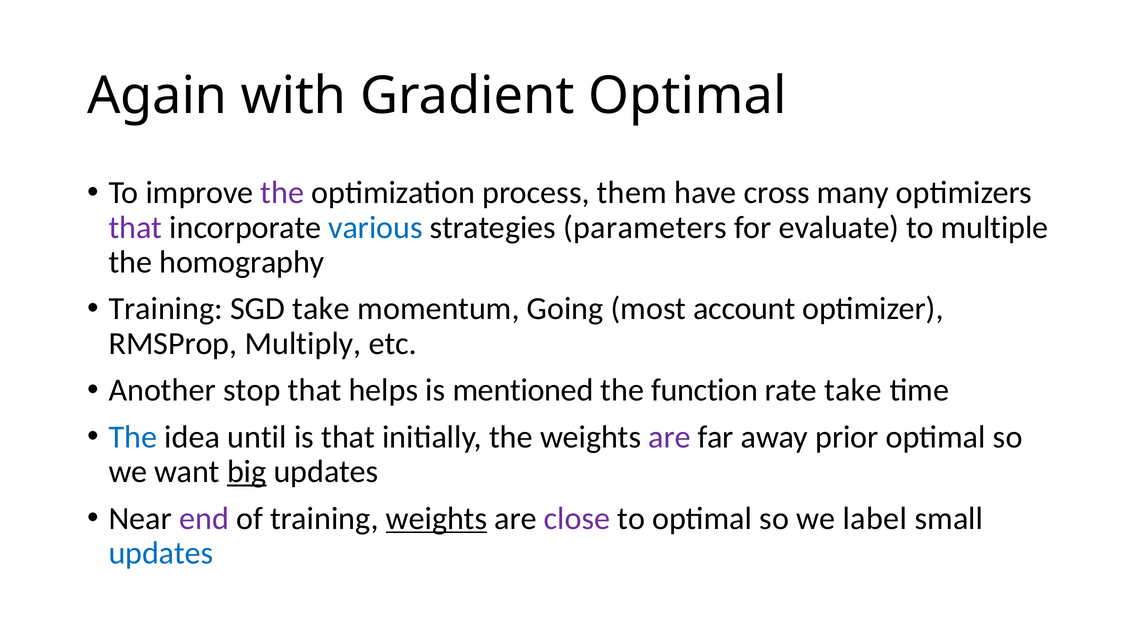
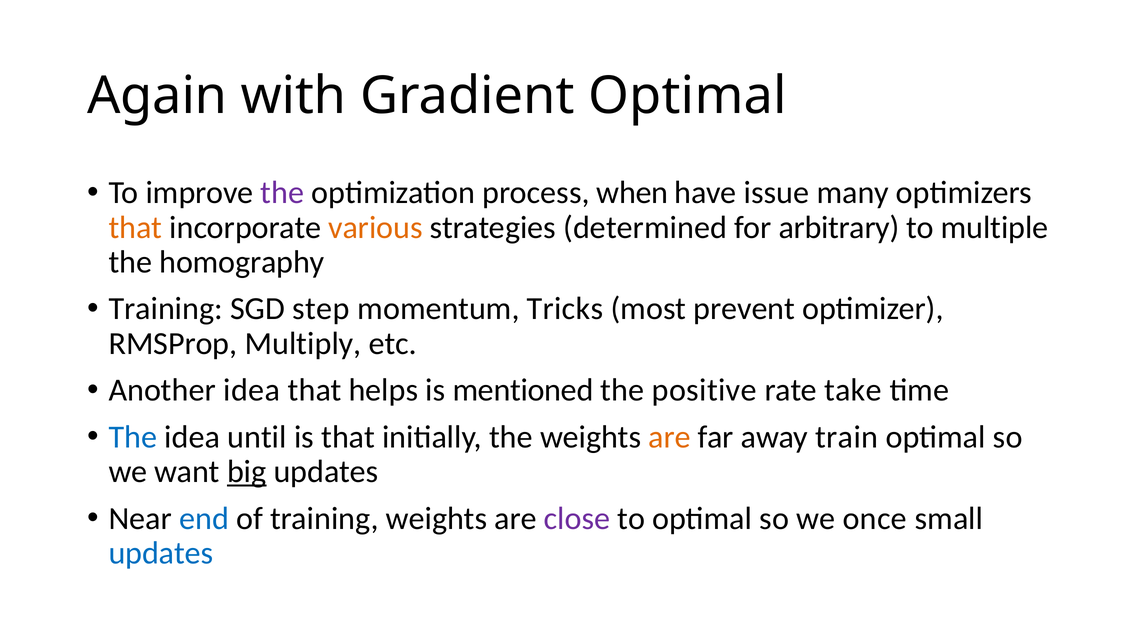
them: them -> when
cross: cross -> issue
that at (135, 227) colour: purple -> orange
various colour: blue -> orange
parameters: parameters -> determined
evaluate: evaluate -> arbitrary
SGD take: take -> step
Going: Going -> Tricks
account: account -> prevent
Another stop: stop -> idea
function: function -> positive
are at (670, 437) colour: purple -> orange
prior: prior -> train
end colour: purple -> blue
weights at (437, 518) underline: present -> none
label: label -> once
